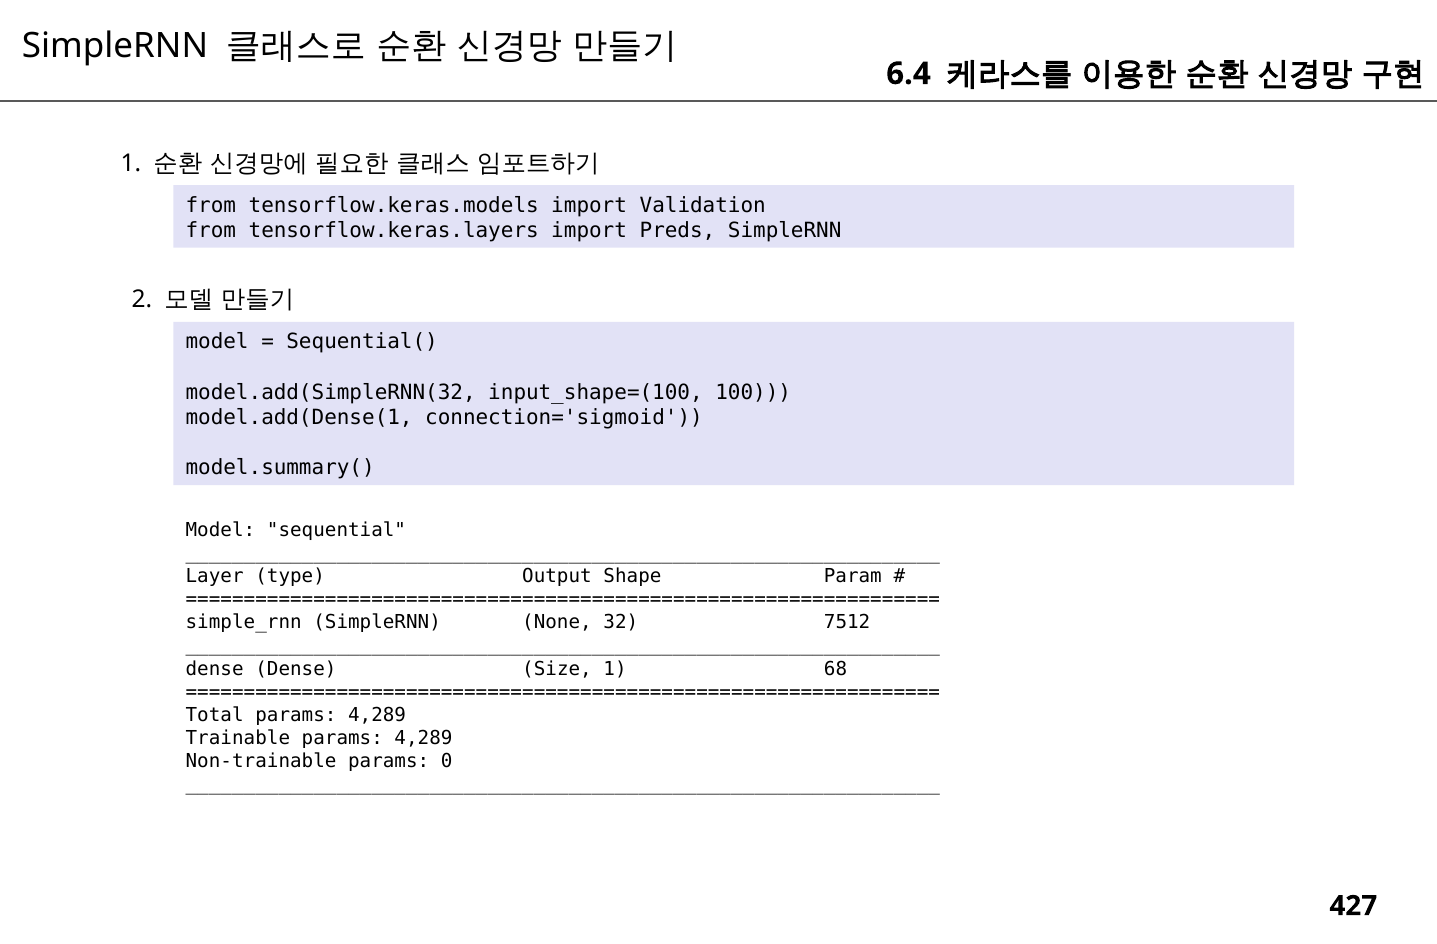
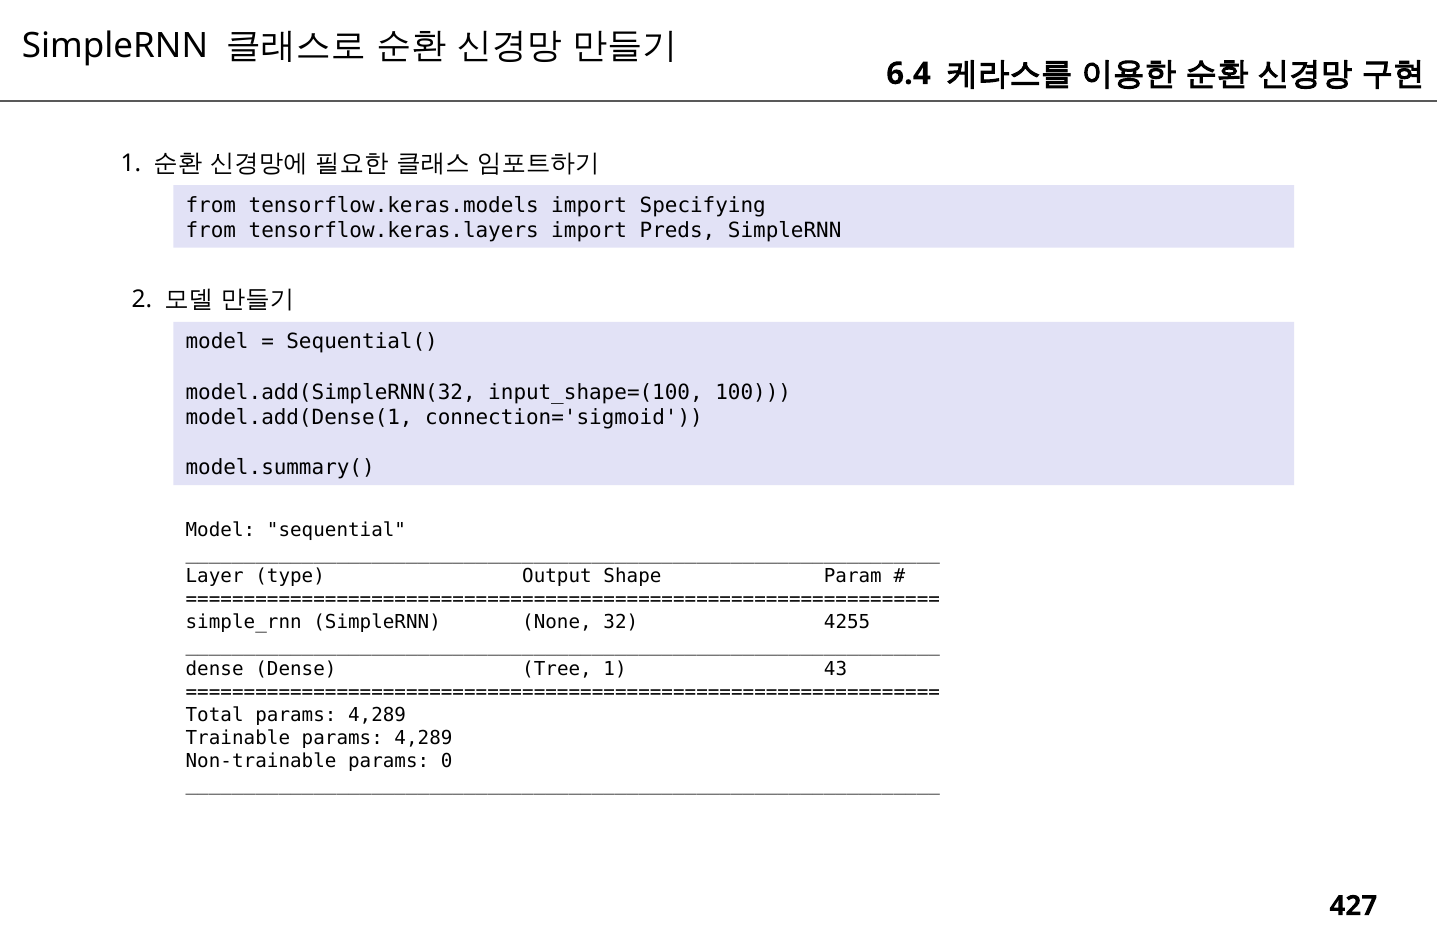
Validation: Validation -> Specifying
7512: 7512 -> 4255
Size: Size -> Tree
68: 68 -> 43
